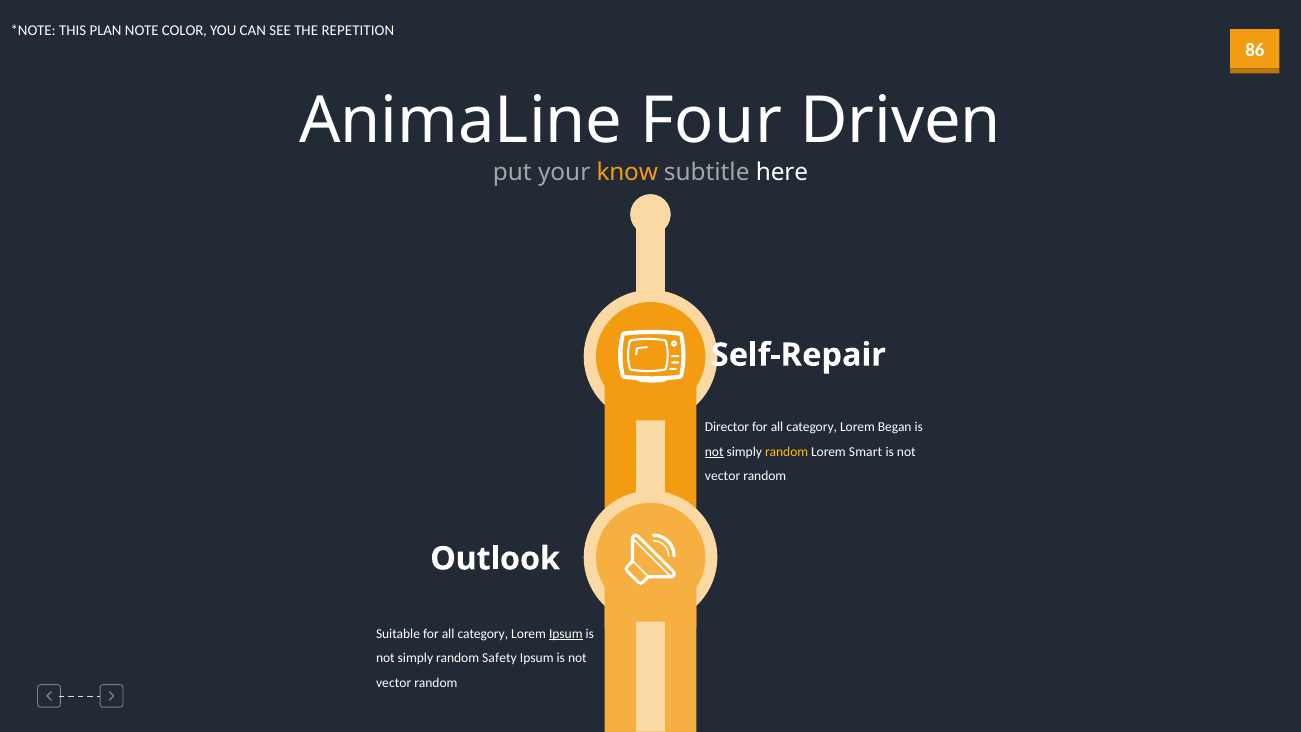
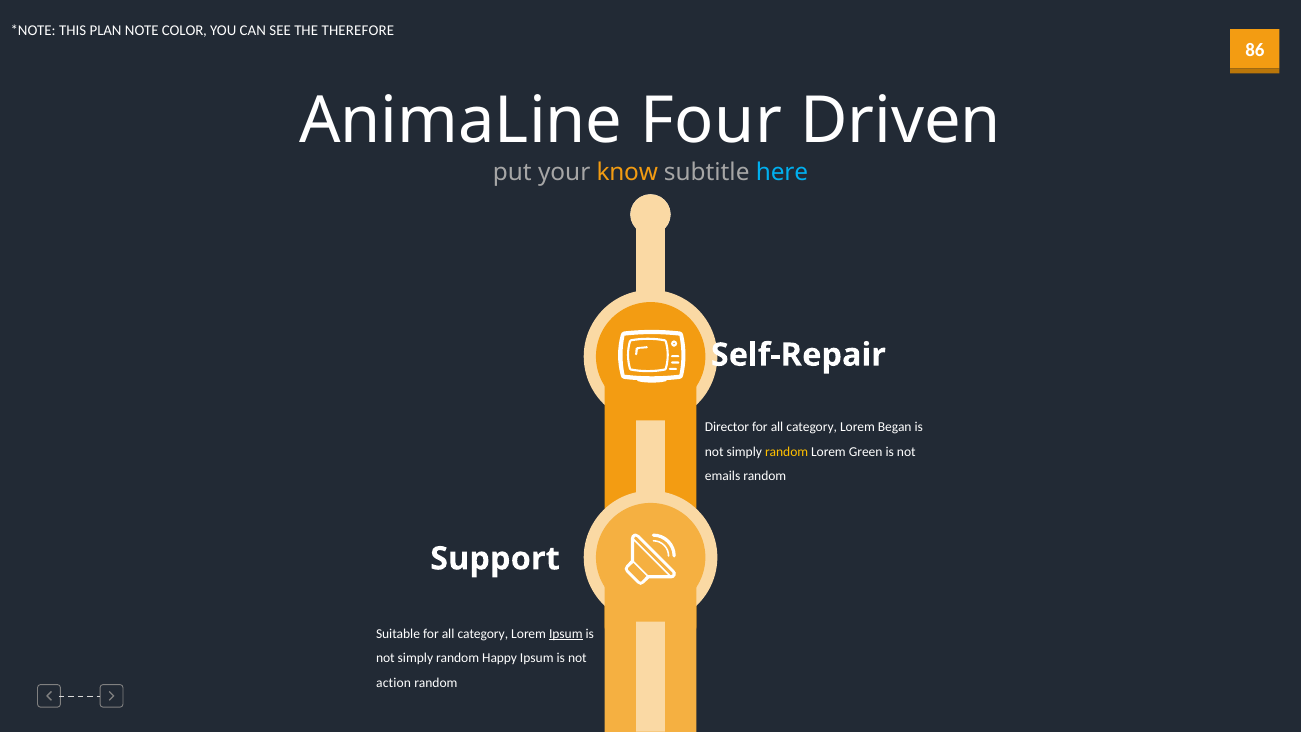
REPETITION: REPETITION -> THEREFORE
here colour: white -> light blue
not at (714, 452) underline: present -> none
Smart: Smart -> Green
vector at (723, 476): vector -> emails
Outlook: Outlook -> Support
Safety: Safety -> Happy
vector at (394, 683): vector -> action
